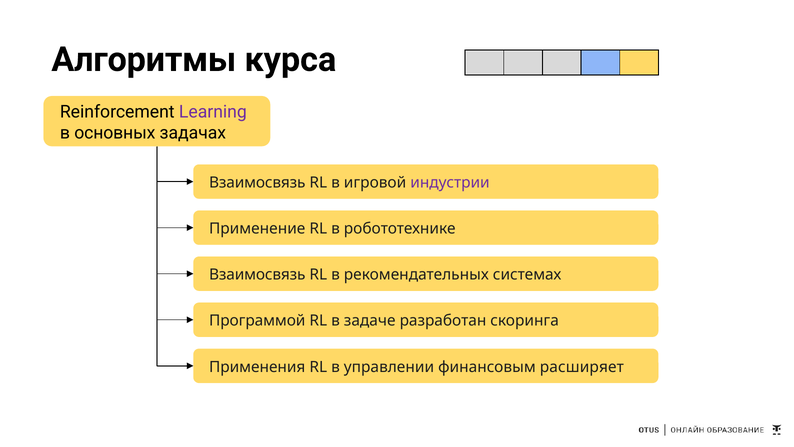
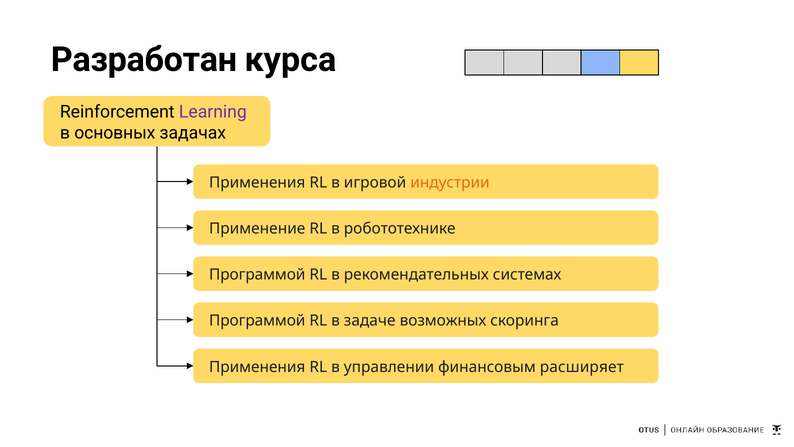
Алгоритмы: Алгоритмы -> Разработан
Взаимосвязь at (257, 183): Взаимосвязь -> Применения
индустрии colour: purple -> orange
Взаимосвязь at (257, 275): Взаимосвязь -> Программой
разработан: разработан -> возможных
